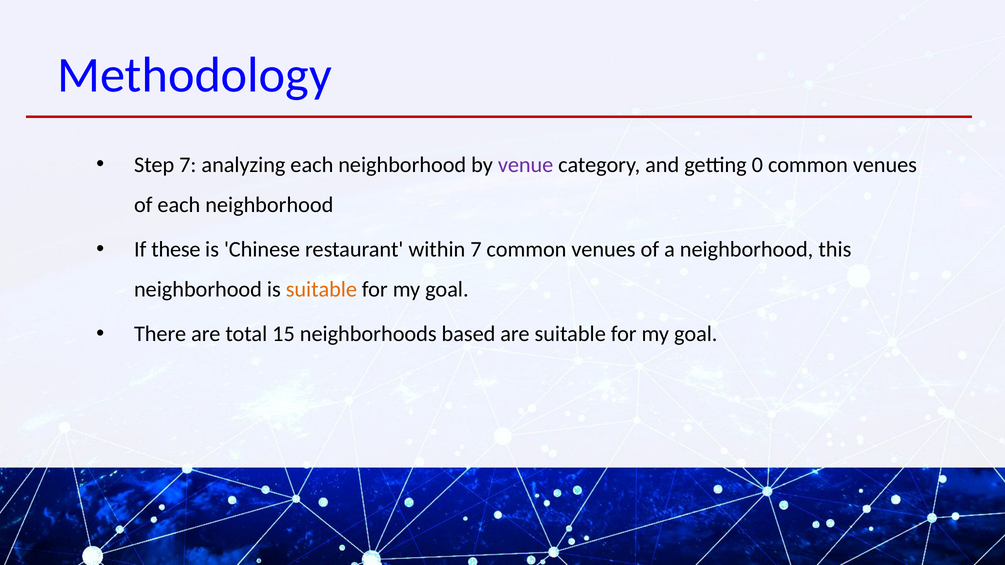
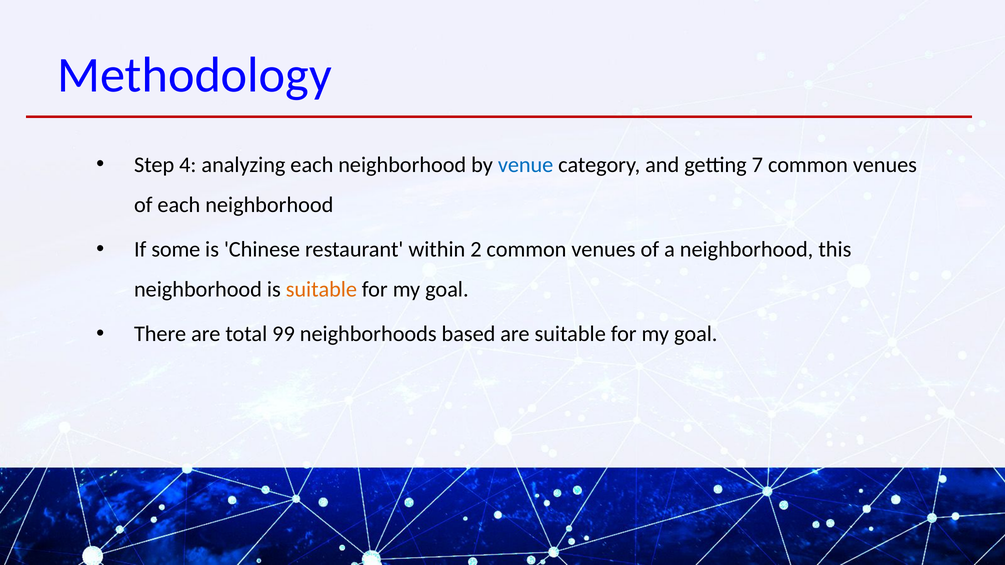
Step 7: 7 -> 4
venue colour: purple -> blue
0: 0 -> 7
these: these -> some
within 7: 7 -> 2
15: 15 -> 99
